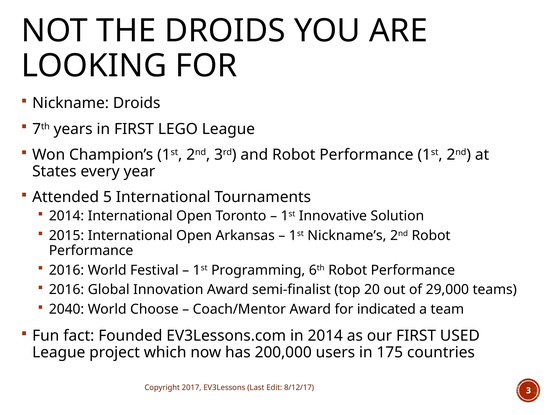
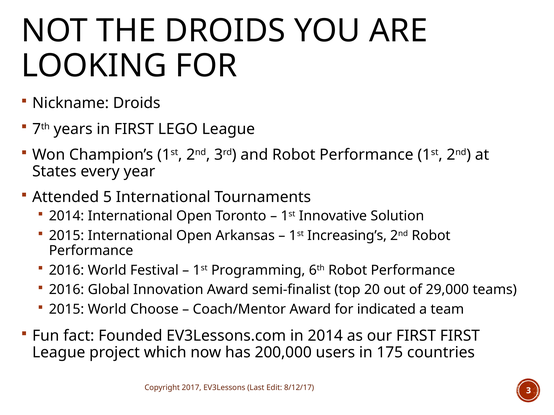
Nickname’s: Nickname’s -> Increasing’s
2040 at (67, 310): 2040 -> 2015
FIRST USED: USED -> FIRST
